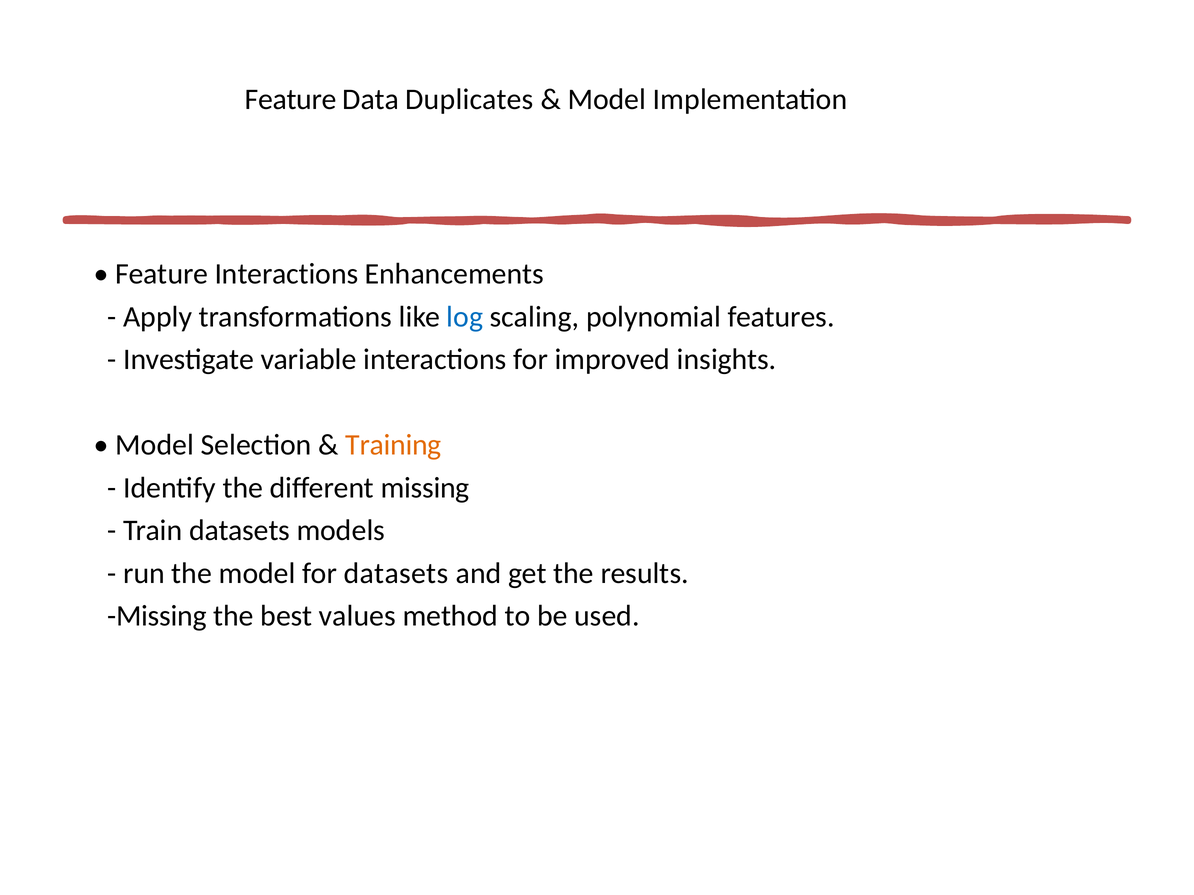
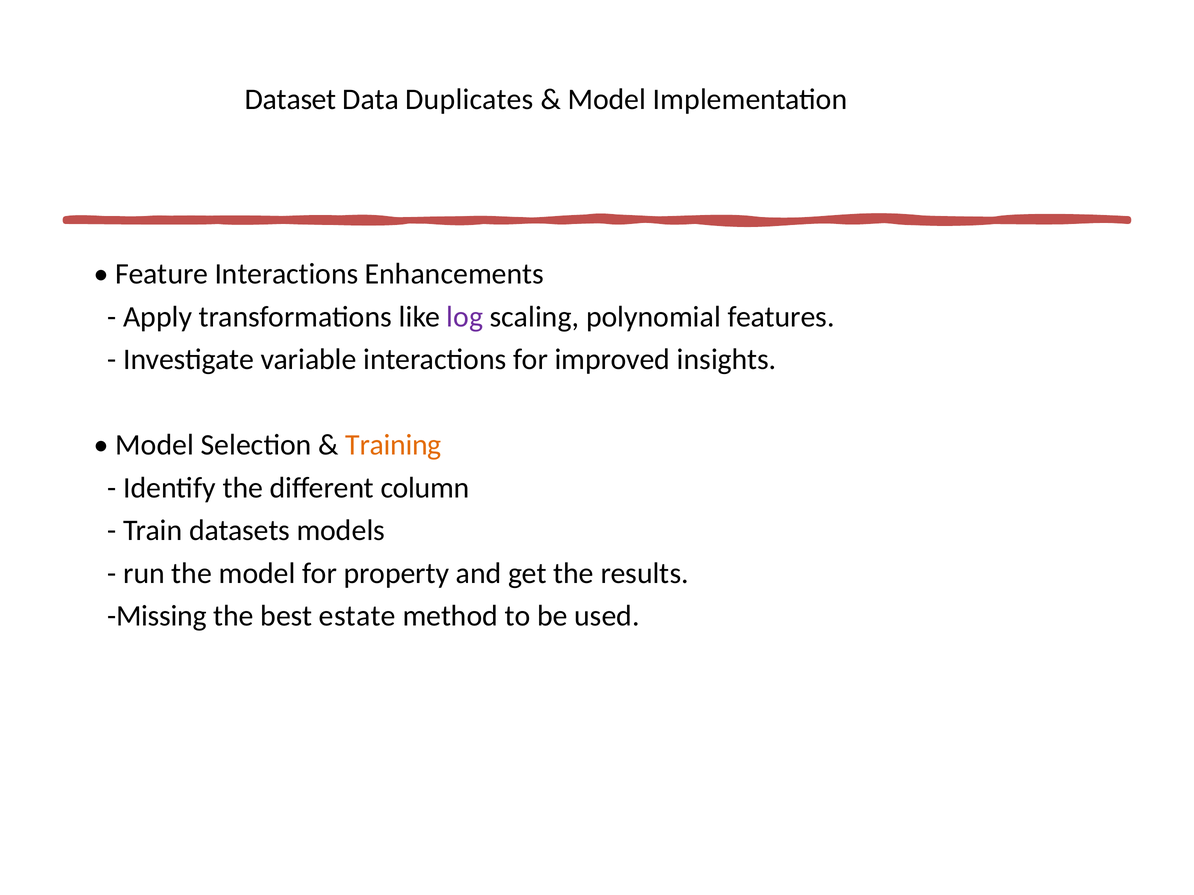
Feature at (291, 99): Feature -> Dataset
log colour: blue -> purple
different missing: missing -> column
for datasets: datasets -> property
values: values -> estate
